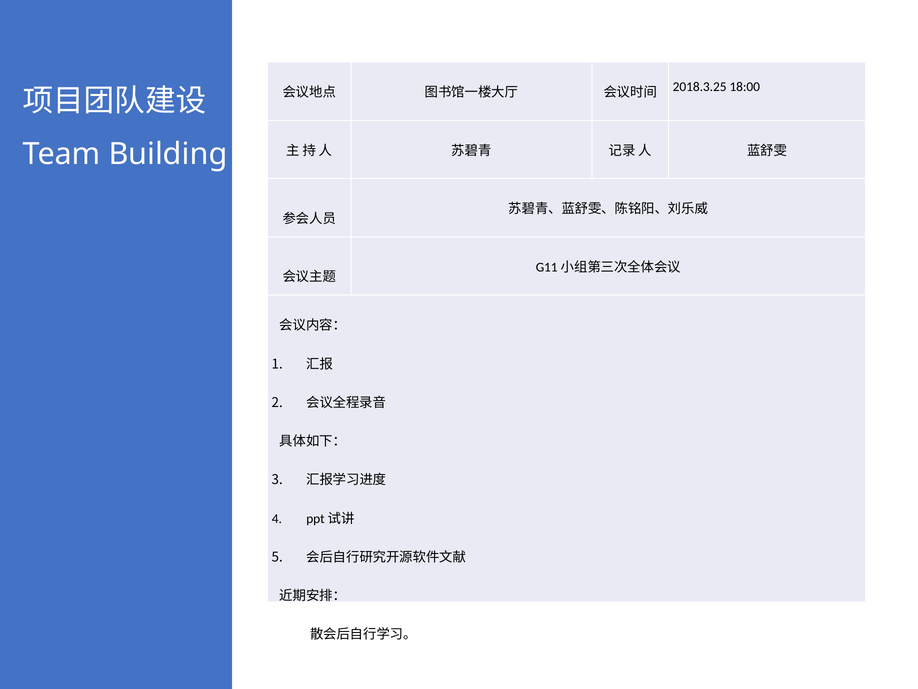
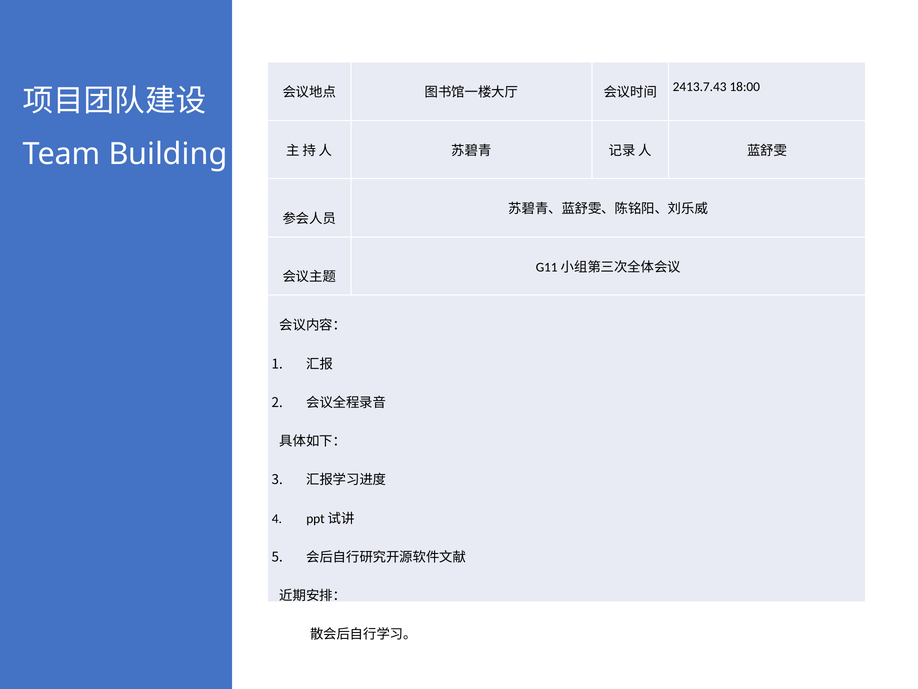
2018.3.25: 2018.3.25 -> 2413.7.43
